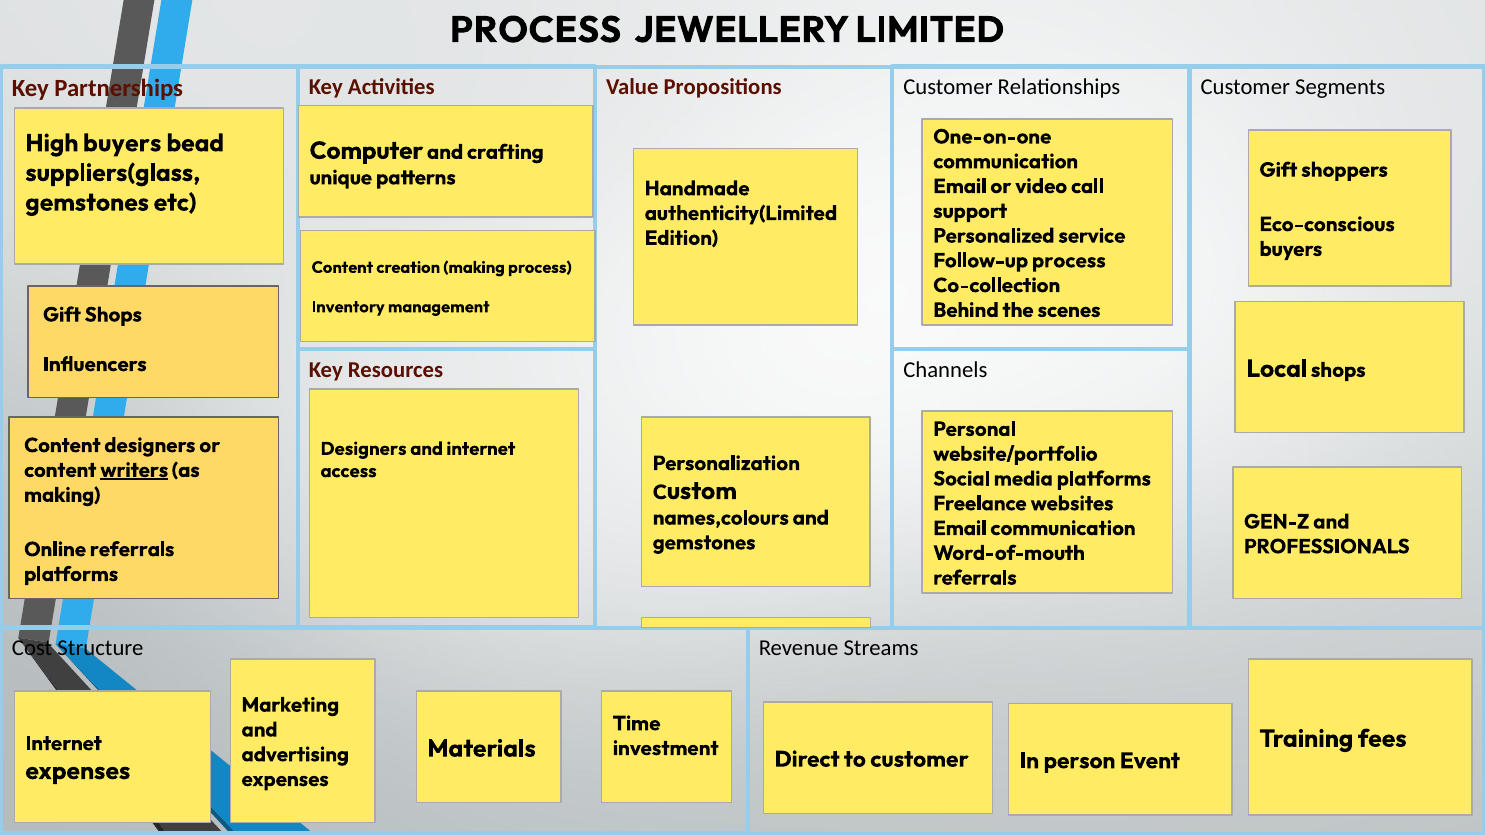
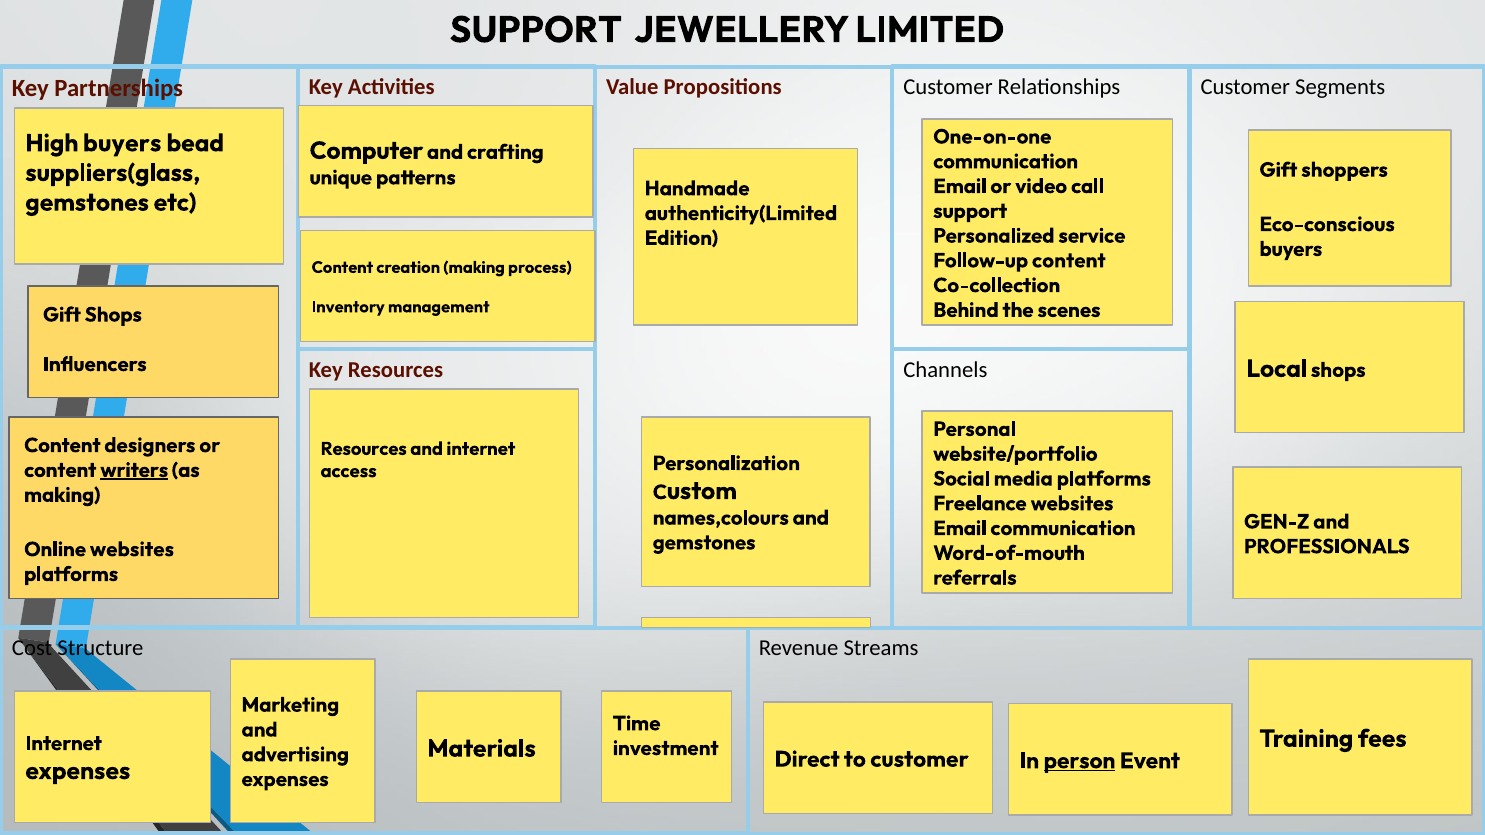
PROCESS at (536, 30): PROCESS -> SUPPORT
Follow-up process: process -> content
Designers at (364, 449): Designers -> Resources
Online referrals: referrals -> websites
person underline: none -> present
